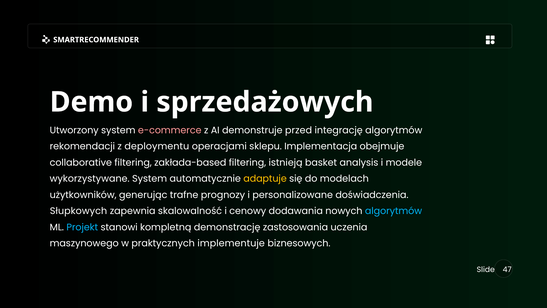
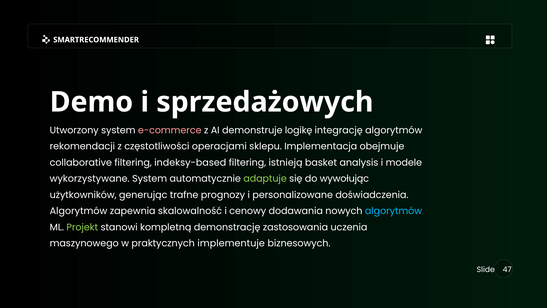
przed: przed -> logikę
deploymentu: deploymentu -> częstotliwości
zakłada-based: zakłada-based -> indeksy-based
adaptuje colour: yellow -> light green
modelach: modelach -> wywołując
Słupkowych at (78, 211): Słupkowych -> Algorytmów
Projekt colour: light blue -> light green
